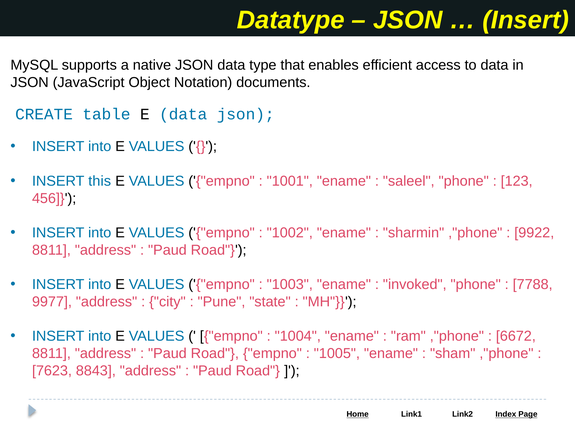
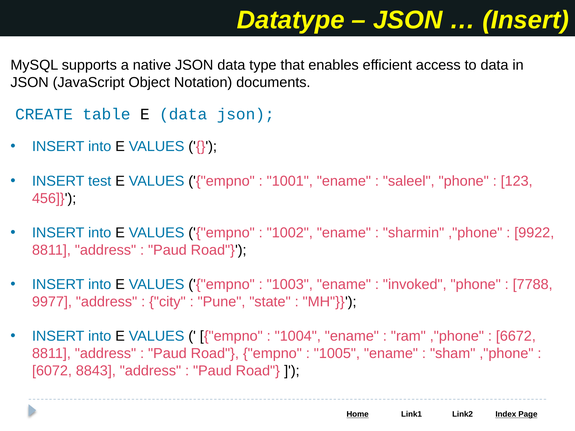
this: this -> test
7623: 7623 -> 6072
